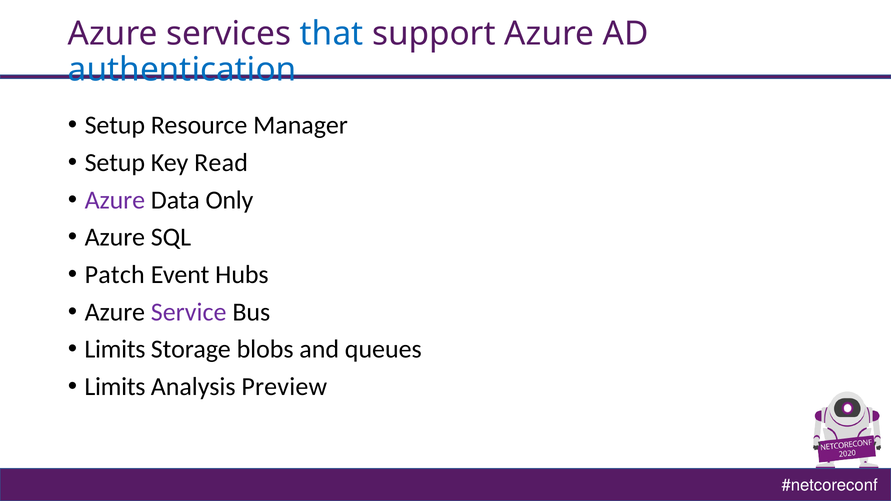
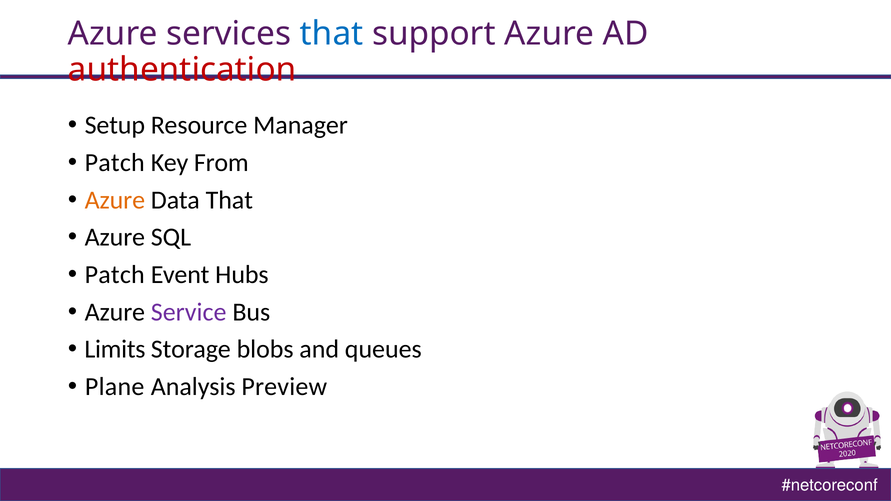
authentication colour: blue -> red
Setup at (115, 163): Setup -> Patch
Read: Read -> From
Azure at (115, 200) colour: purple -> orange
Data Only: Only -> That
Limits at (115, 387): Limits -> Plane
